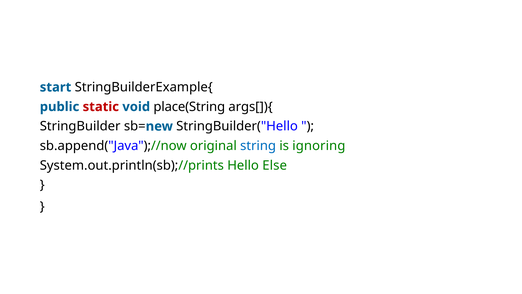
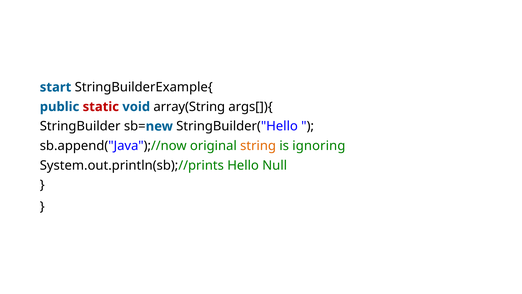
place(String: place(String -> array(String
string colour: blue -> orange
Else: Else -> Null
